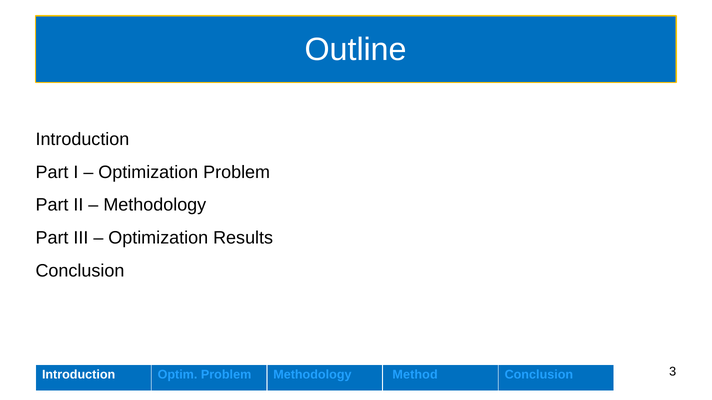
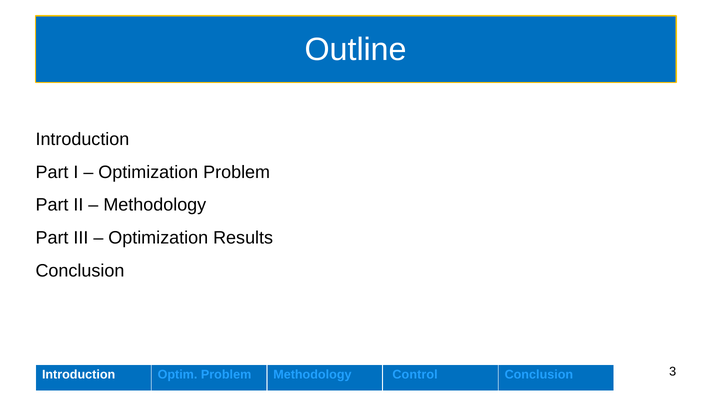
Method: Method -> Control
